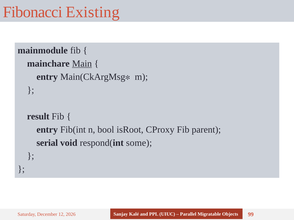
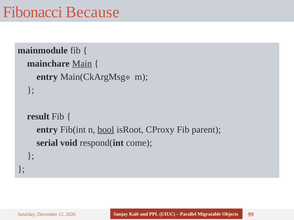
Existing: Existing -> Because
bool underline: none -> present
some: some -> come
